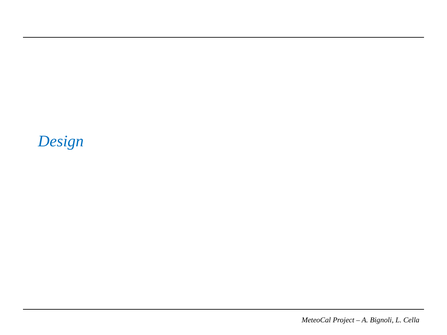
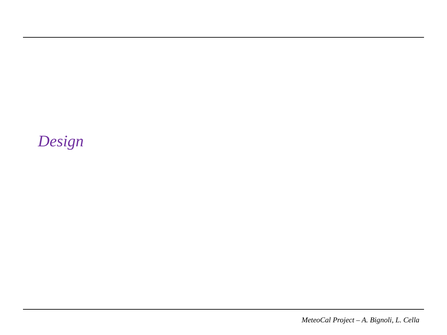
Design colour: blue -> purple
